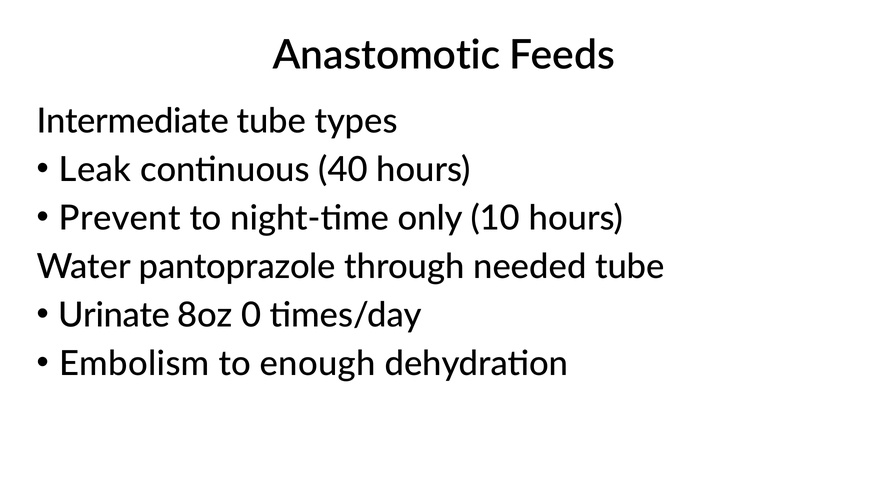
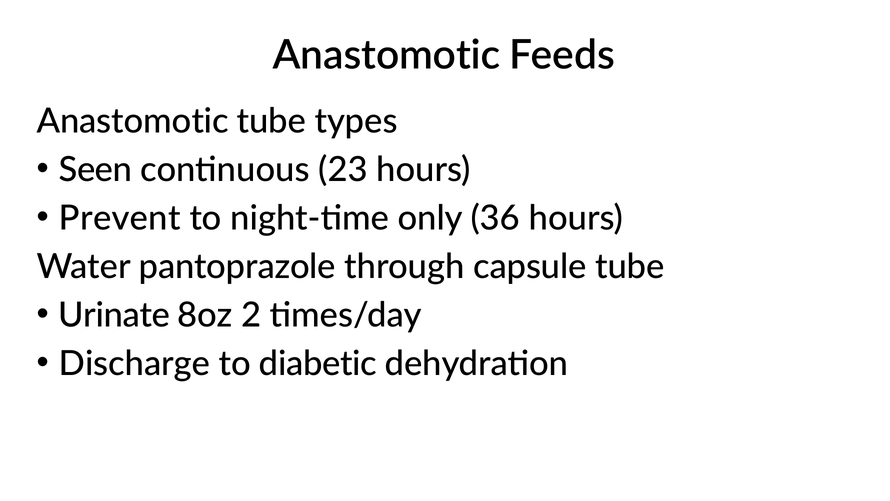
Intermediate at (133, 121): Intermediate -> Anastomotic
Leak: Leak -> Seen
40: 40 -> 23
10: 10 -> 36
needed: needed -> capsule
0: 0 -> 2
Embolism: Embolism -> Discharge
enough: enough -> diabetic
